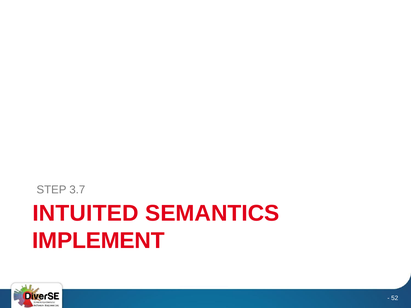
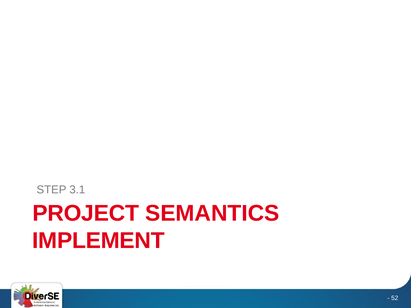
3.7: 3.7 -> 3.1
INTUITED: INTUITED -> PROJECT
